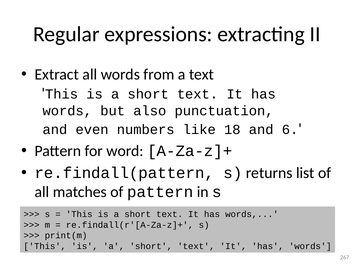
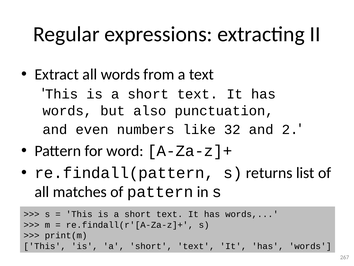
18: 18 -> 32
6: 6 -> 2
